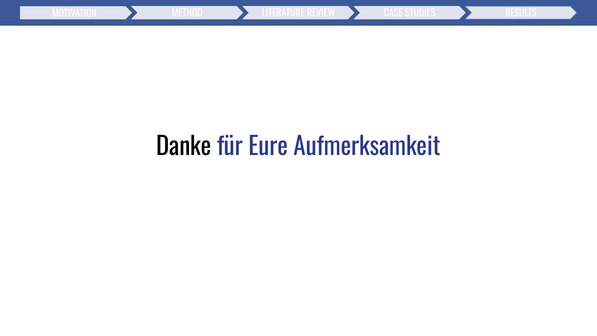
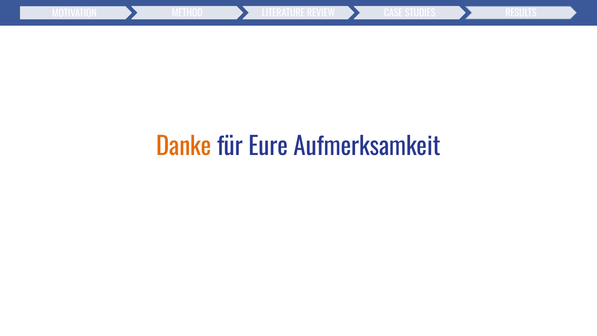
Danke colour: black -> orange
